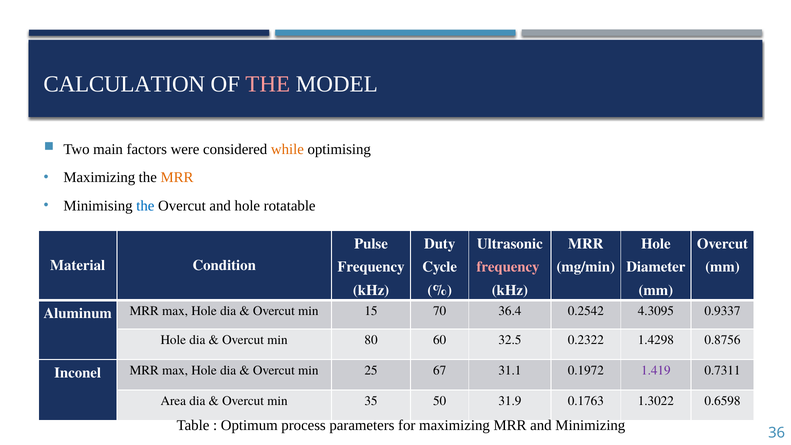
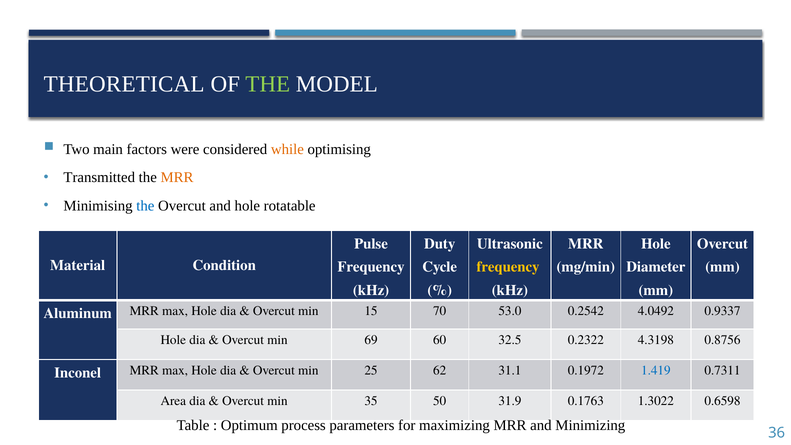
CALCULATION: CALCULATION -> THEORETICAL
THE at (268, 84) colour: pink -> light green
Maximizing at (99, 177): Maximizing -> Transmitted
frequency at (508, 267) colour: pink -> yellow
36.4: 36.4 -> 53.0
4.3095: 4.3095 -> 4.0492
80: 80 -> 69
1.4298: 1.4298 -> 4.3198
67: 67 -> 62
1.419 colour: purple -> blue
